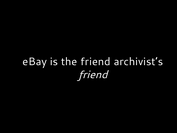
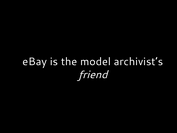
the friend: friend -> model
